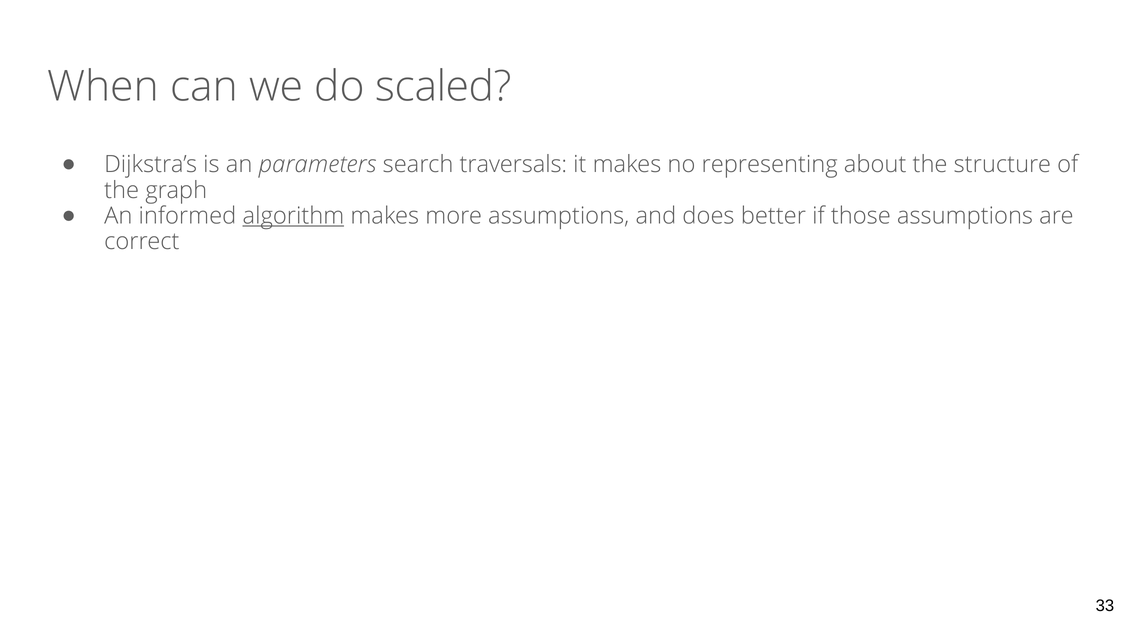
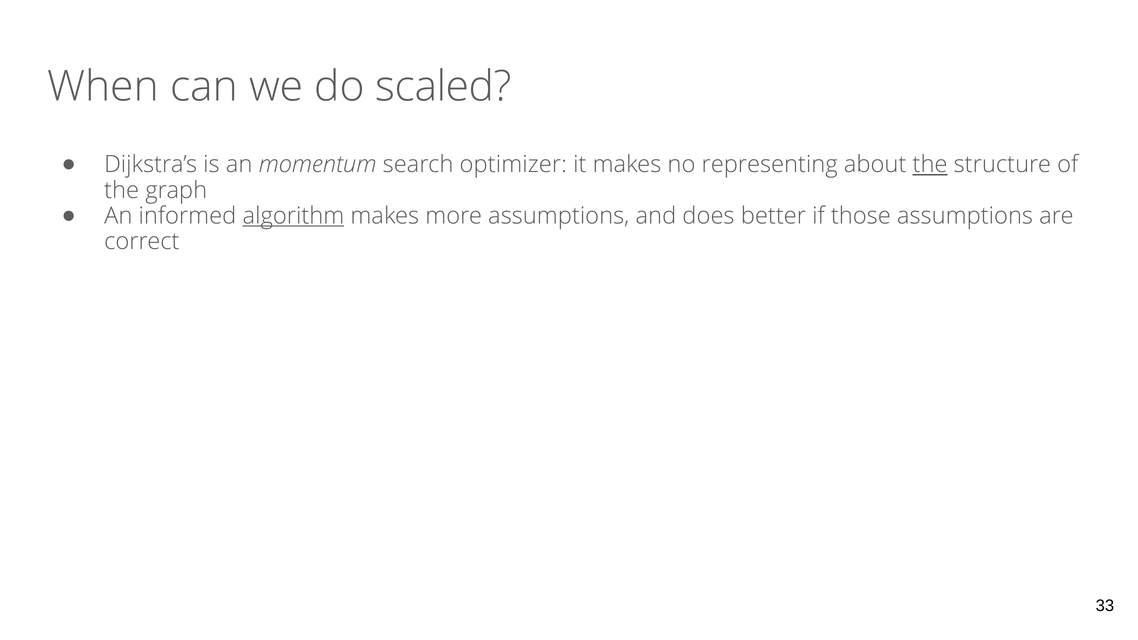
parameters: parameters -> momentum
traversals: traversals -> optimizer
the at (930, 165) underline: none -> present
